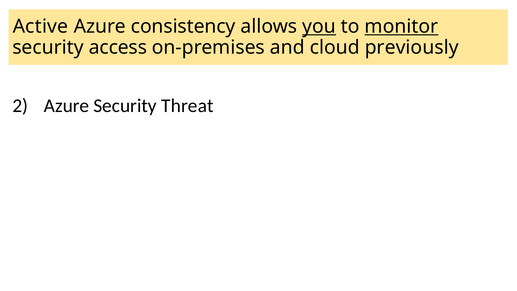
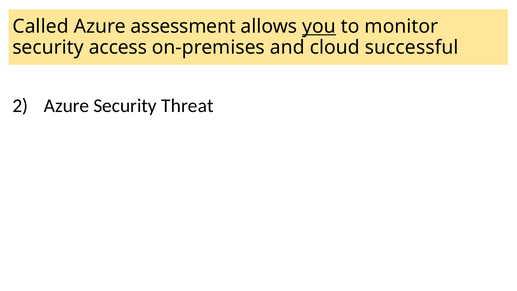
Active: Active -> Called
consistency: consistency -> assessment
monitor underline: present -> none
previously: previously -> successful
